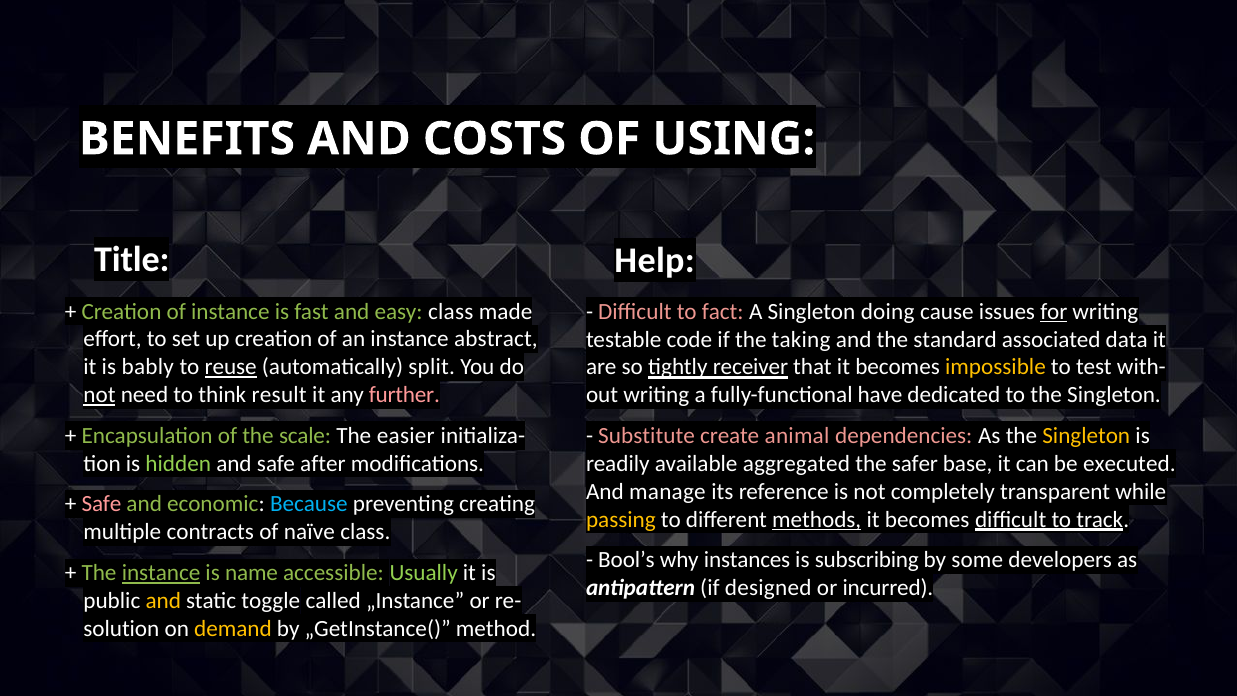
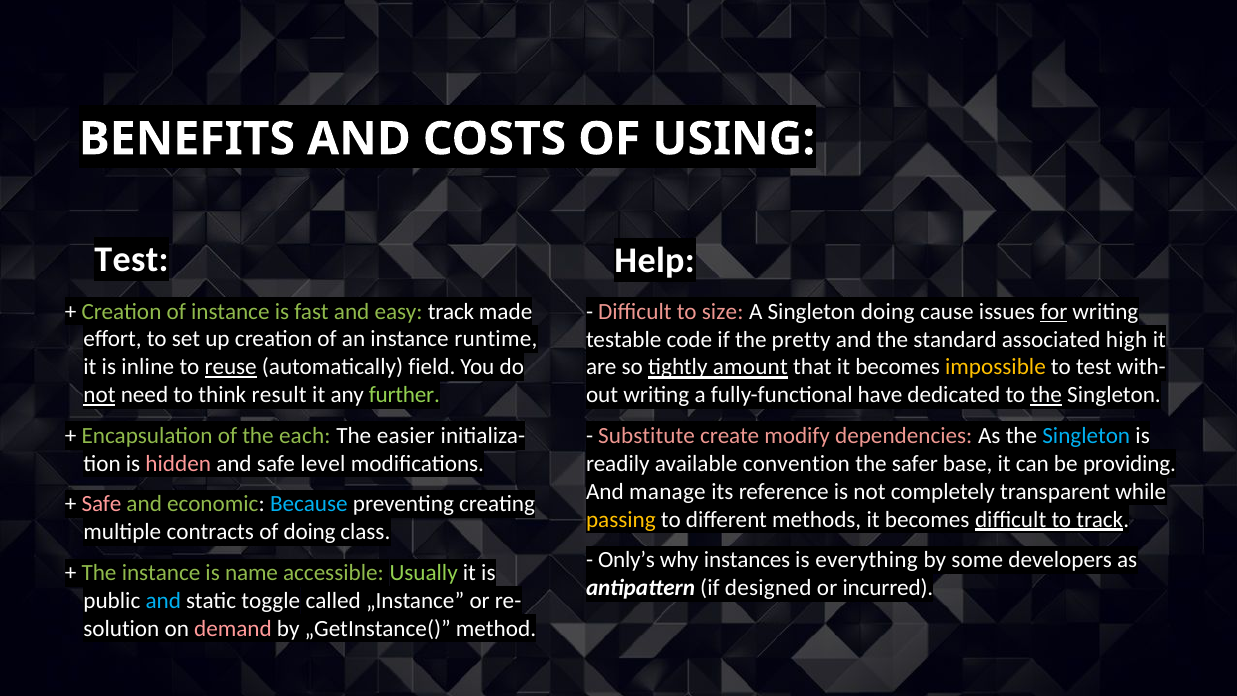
Title at (132, 260): Title -> Test
easy class: class -> track
fact: fact -> size
abstract: abstract -> runtime
taking: taking -> pretty
data: data -> high
bably: bably -> inline
split: split -> field
receiver: receiver -> amount
further colour: pink -> light green
the at (1046, 395) underline: none -> present
scale: scale -> each
animal: animal -> modify
Singleton at (1086, 436) colour: yellow -> light blue
hidden colour: light green -> pink
after: after -> level
aggregated: aggregated -> convention
executed: executed -> providing
methods underline: present -> none
of naïve: naïve -> doing
Bool’s: Bool’s -> Only’s
subscribing: subscribing -> everything
instance at (161, 573) underline: present -> none
and at (163, 601) colour: yellow -> light blue
demand colour: yellow -> pink
